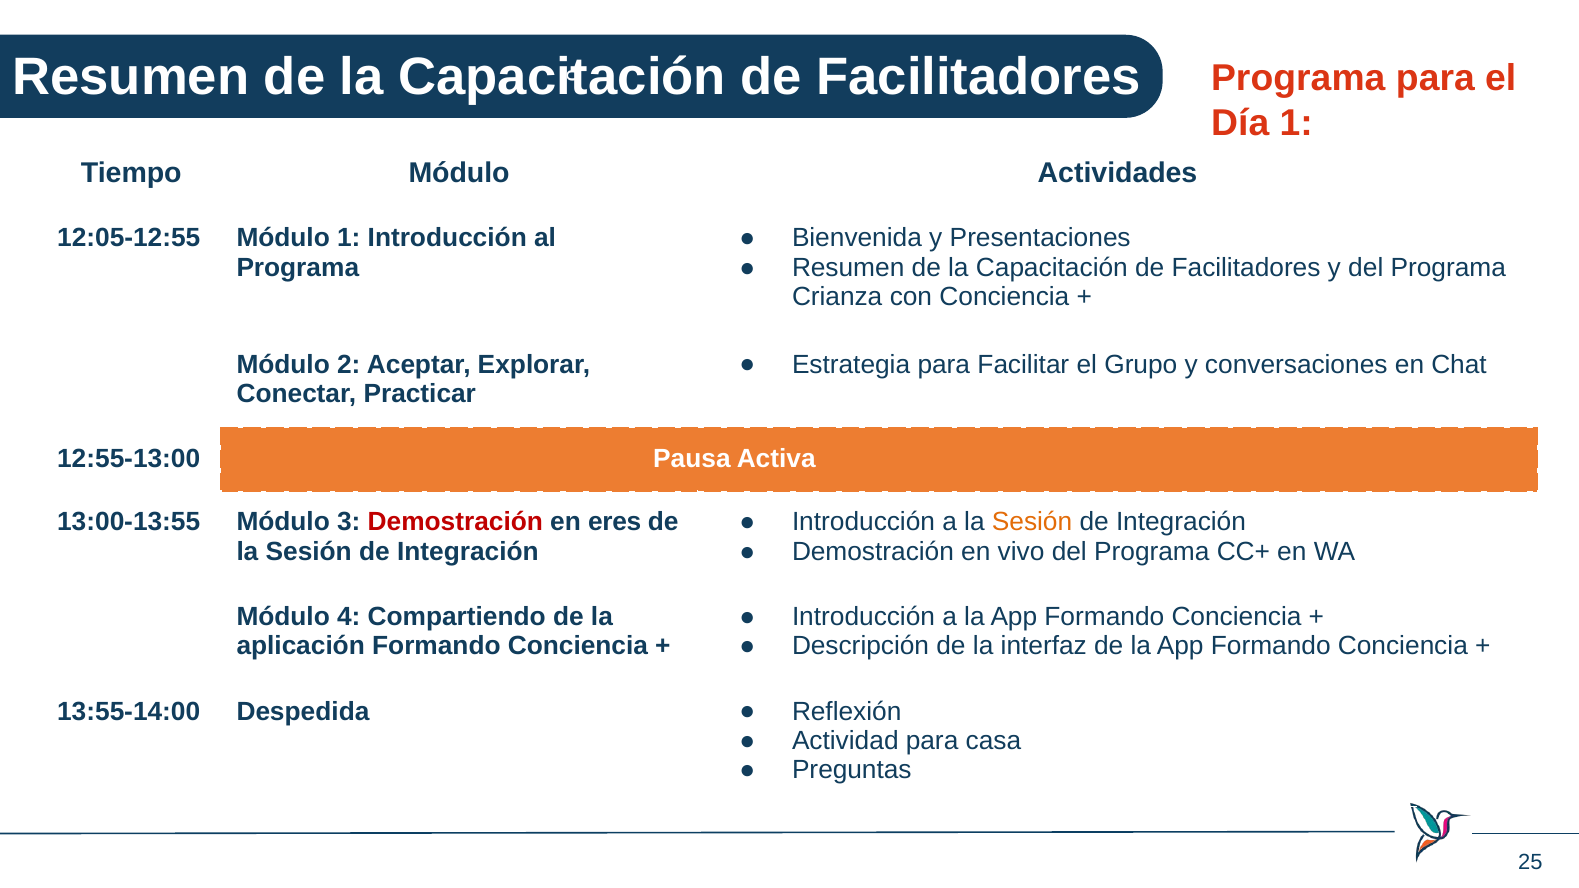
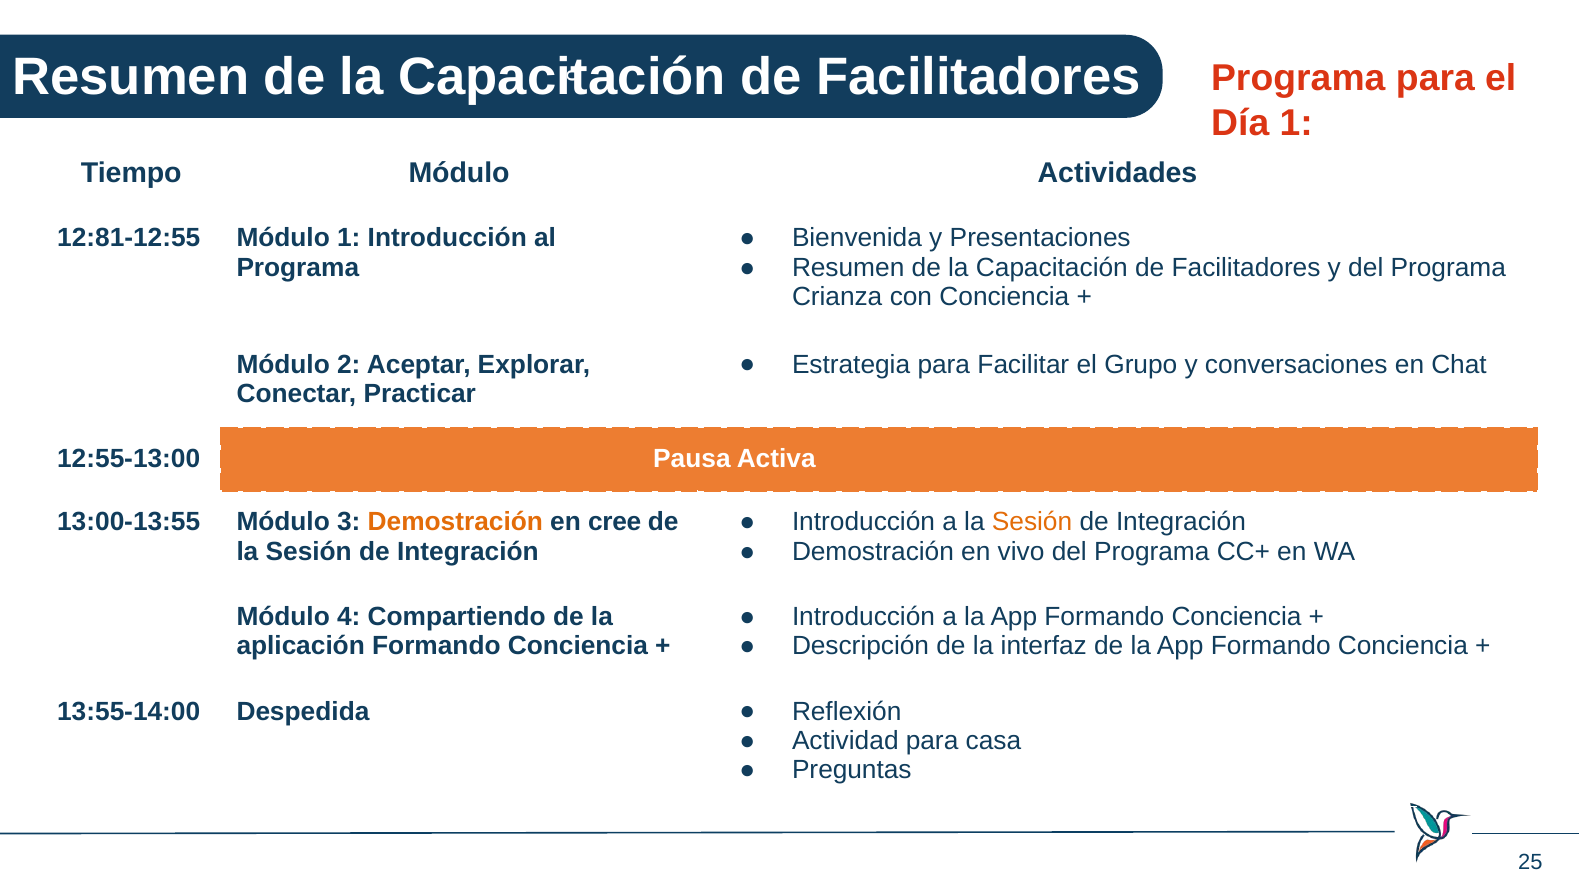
12:05-12:55: 12:05-12:55 -> 12:81-12:55
Demostración at (455, 522) colour: red -> orange
eres: eres -> cree
